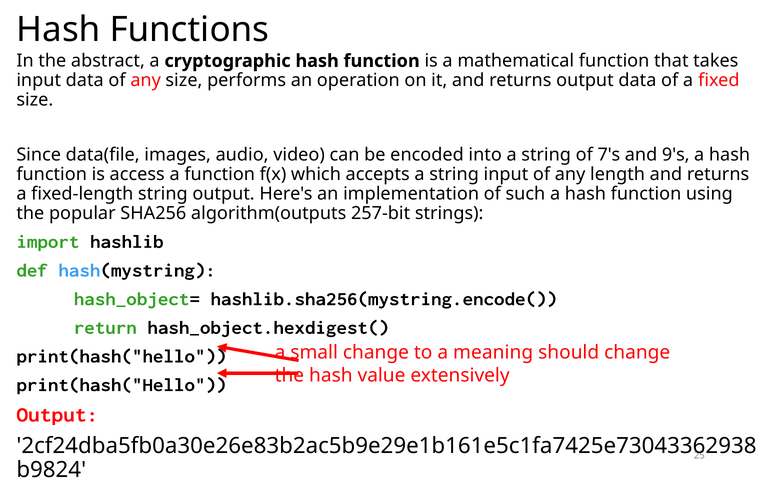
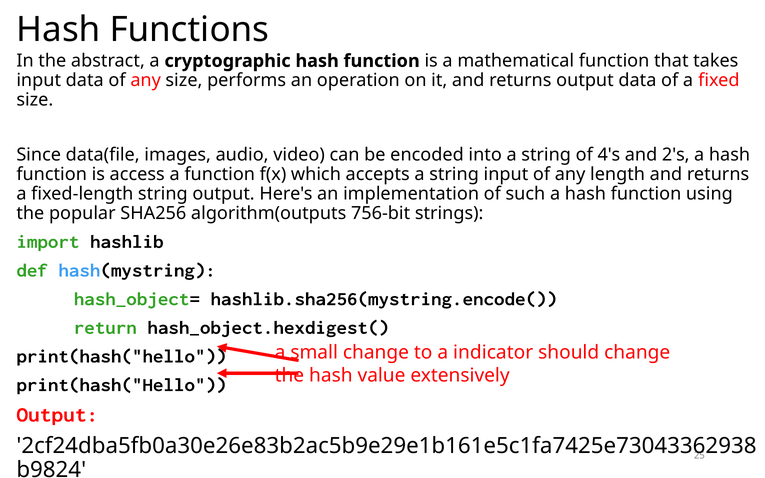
7's: 7's -> 4's
9's: 9's -> 2's
257-bit: 257-bit -> 756-bit
meaning: meaning -> indicator
